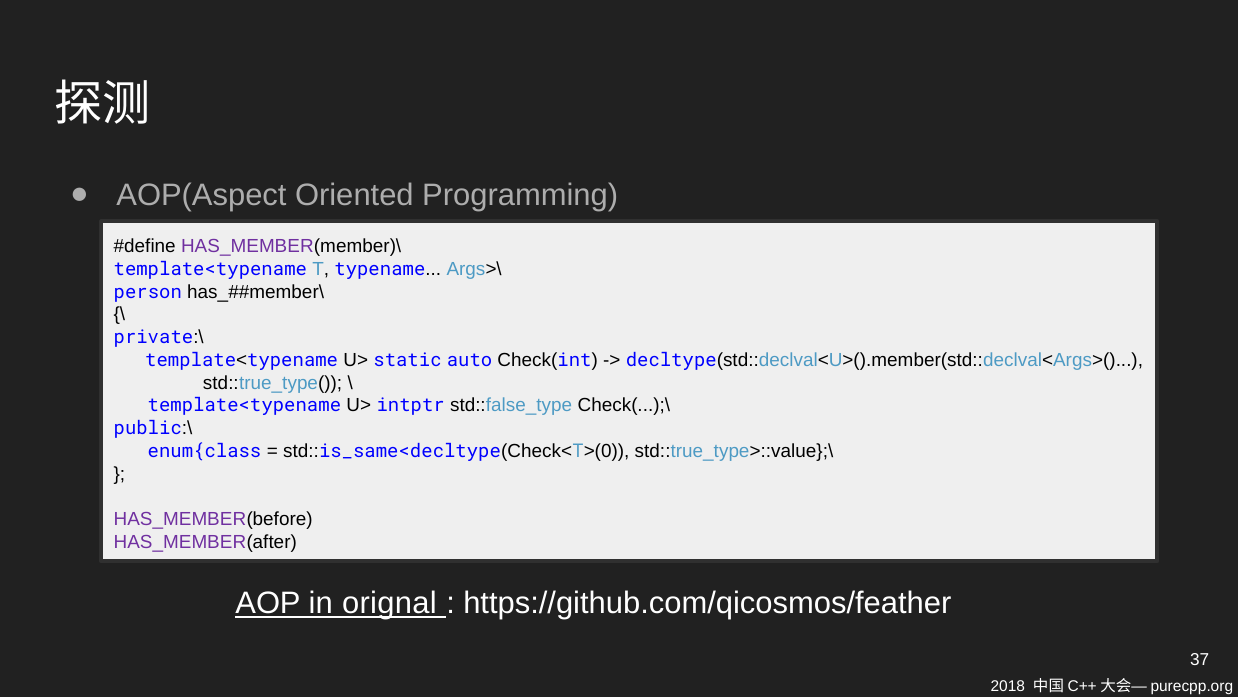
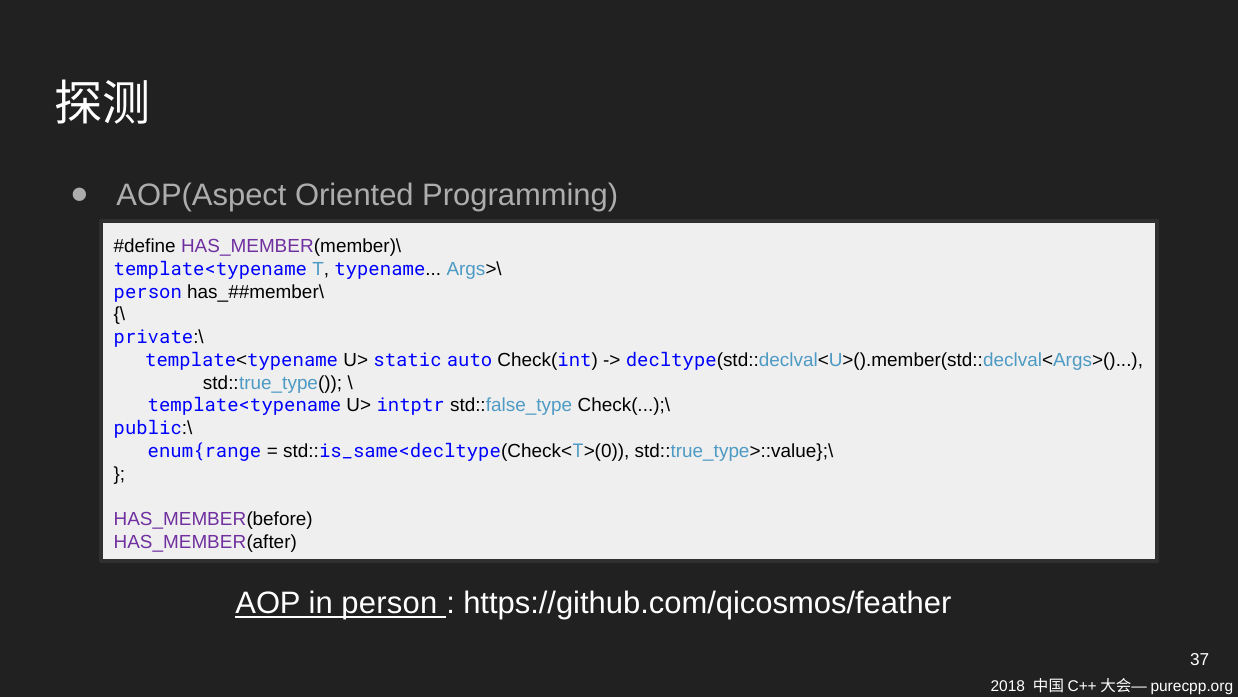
enum{class: enum{class -> enum{range
in orignal: orignal -> person
